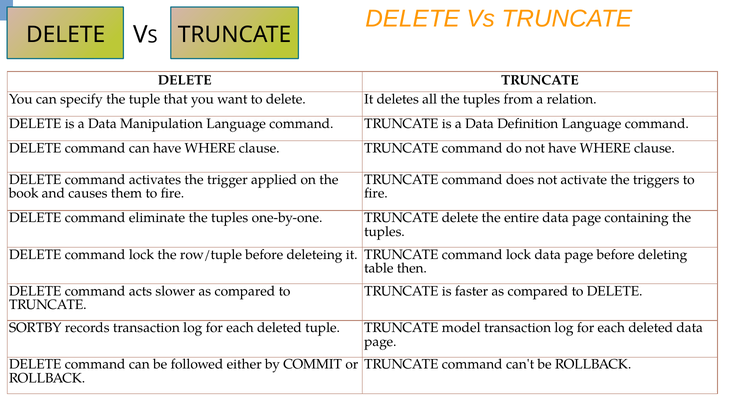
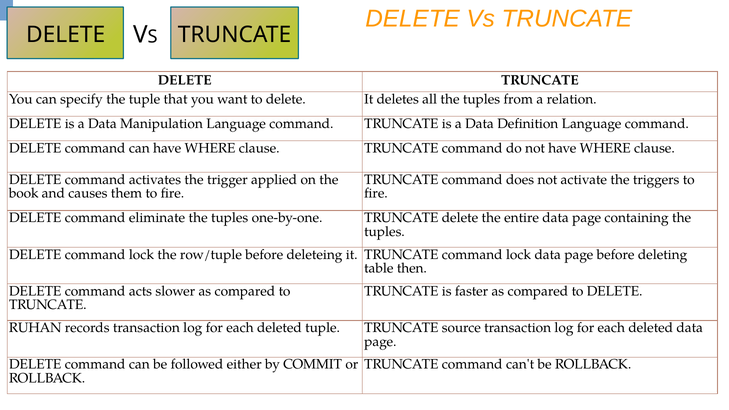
SORTBY: SORTBY -> RUHAN
model: model -> source
